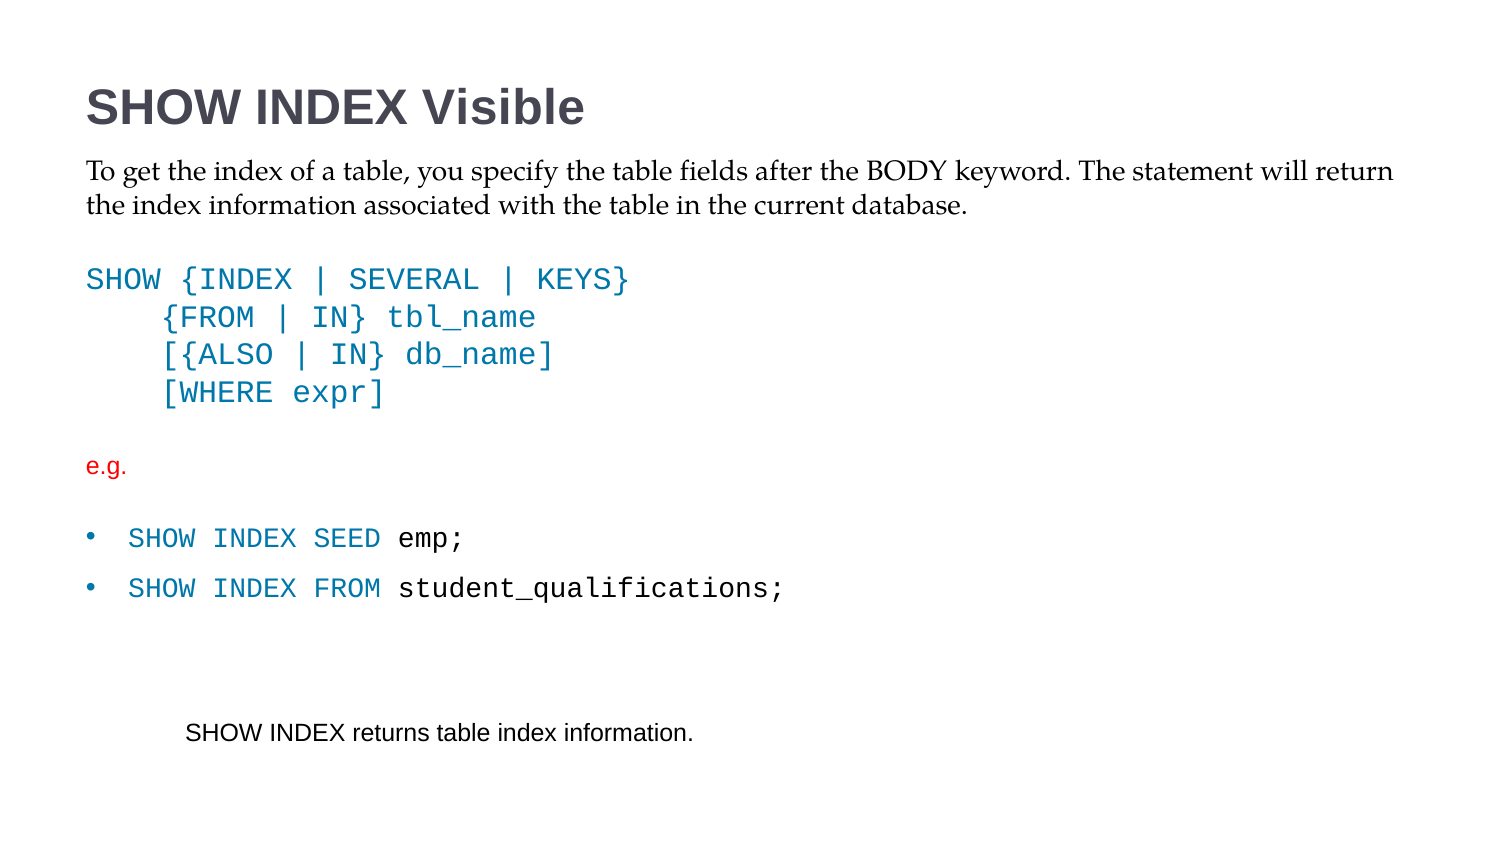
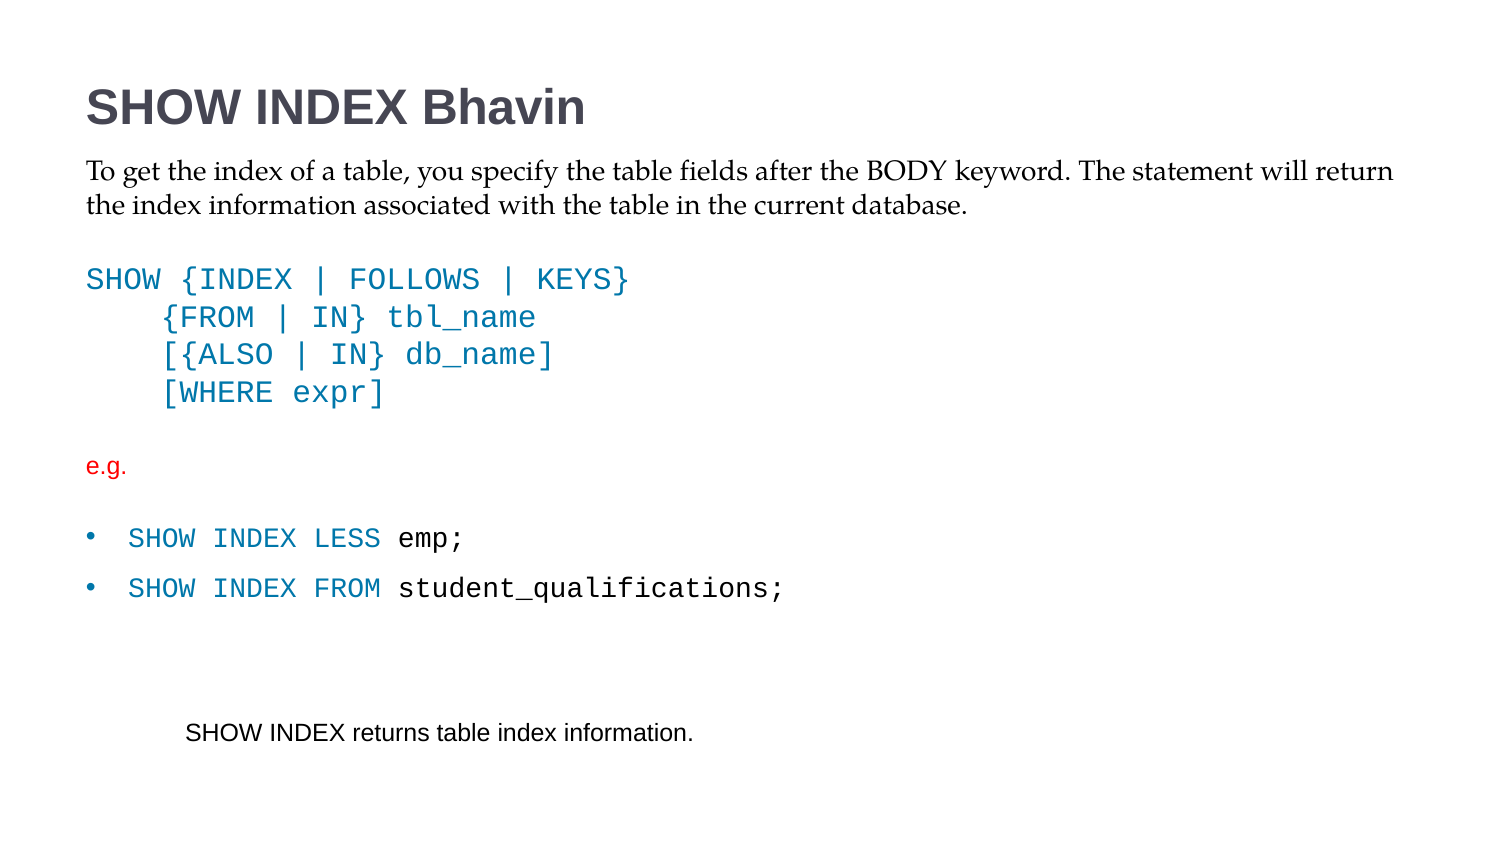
Visible: Visible -> Bhavin
SEVERAL: SEVERAL -> FOLLOWS
SEED: SEED -> LESS
